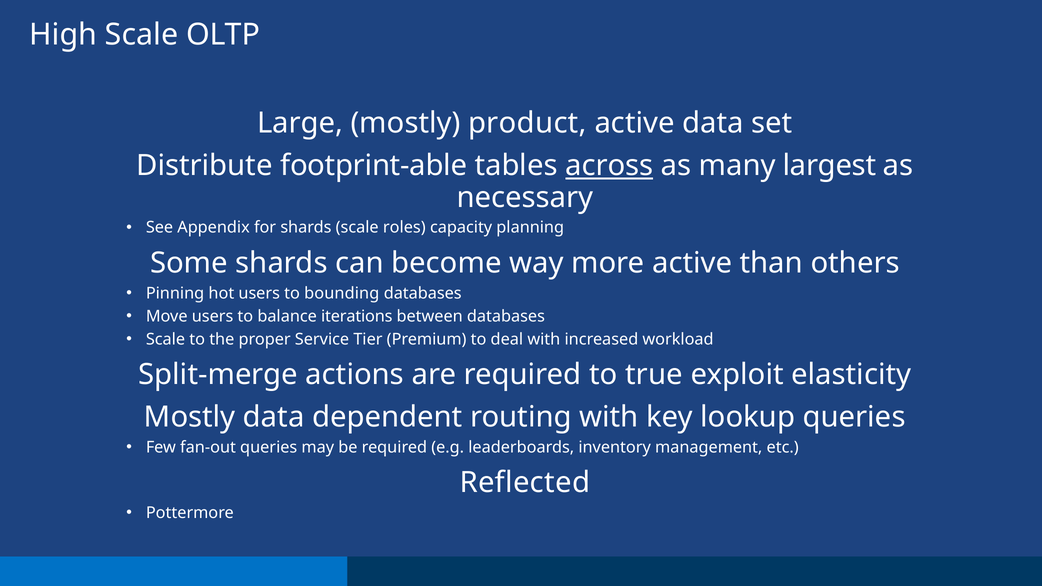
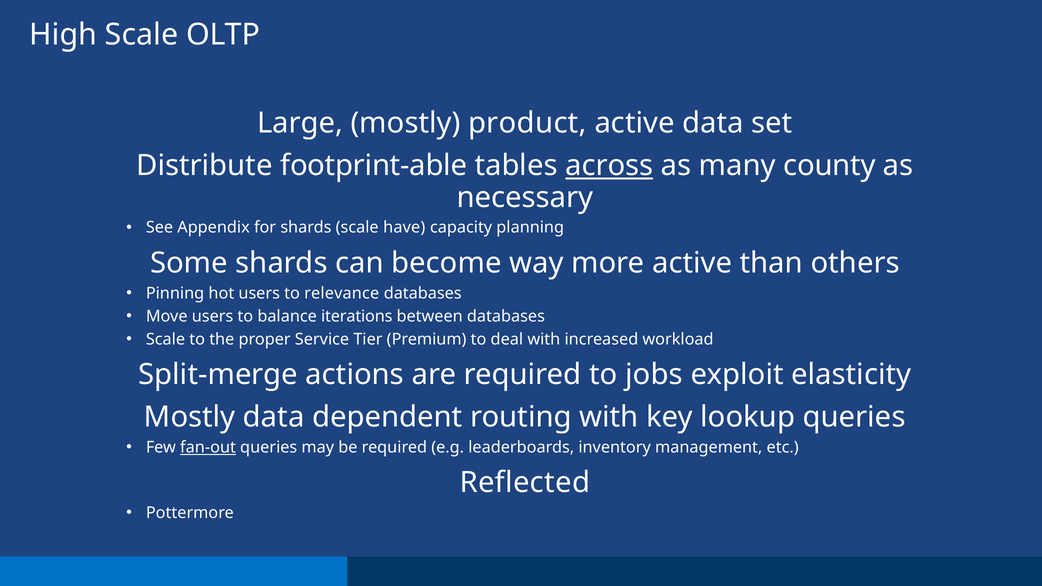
largest: largest -> county
roles: roles -> have
bounding: bounding -> relevance
true: true -> jobs
fan-out underline: none -> present
